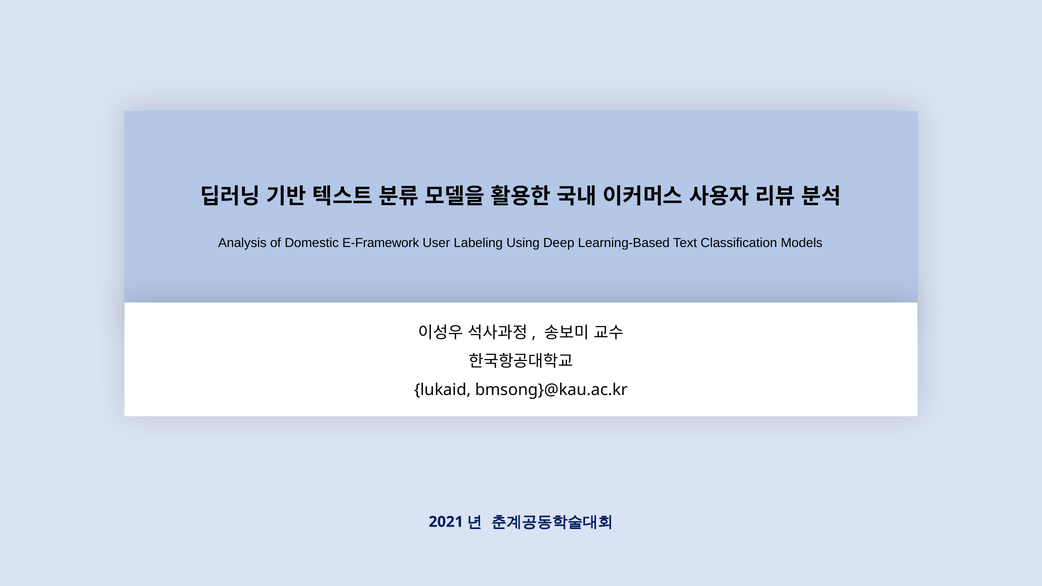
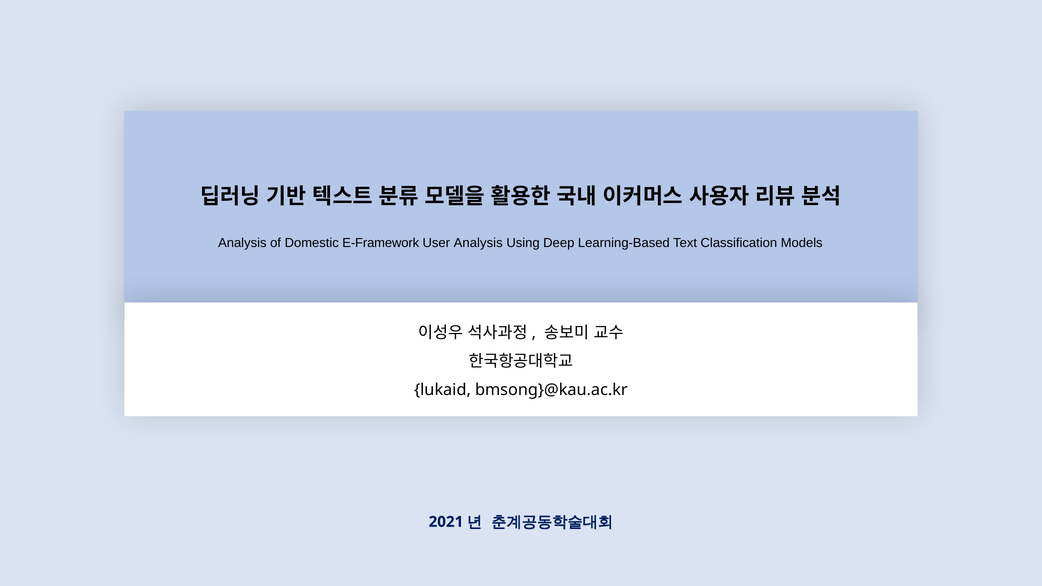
User Labeling: Labeling -> Analysis
